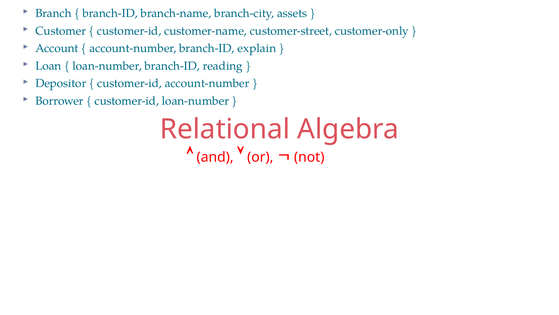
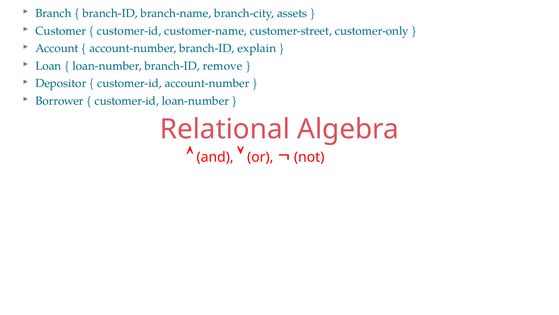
reading: reading -> remove
